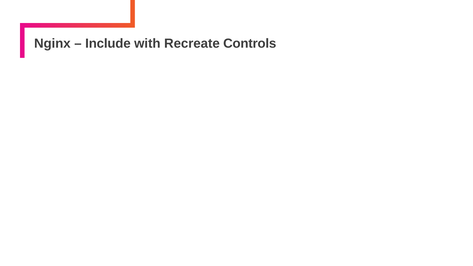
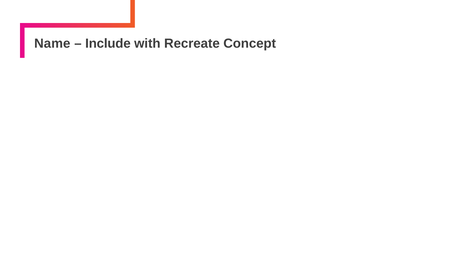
Nginx: Nginx -> Name
Controls: Controls -> Concept
